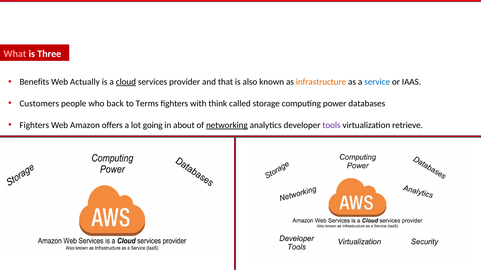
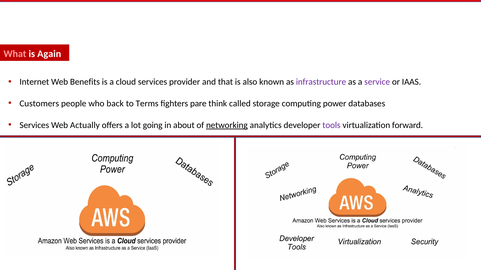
Three: Three -> Again
Benefits: Benefits -> Internet
Actually: Actually -> Benefits
cloud underline: present -> none
infrastructure colour: orange -> purple
service colour: blue -> purple
with: with -> pare
Fighters at (34, 125): Fighters -> Services
Amazon: Amazon -> Actually
retrieve: retrieve -> forward
